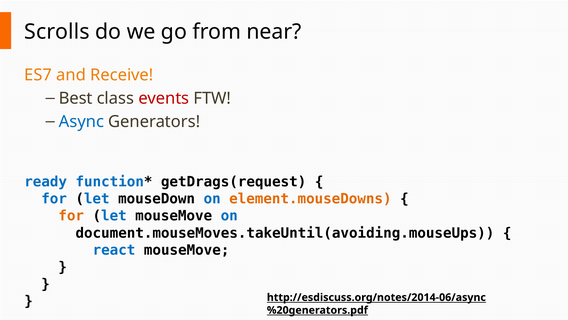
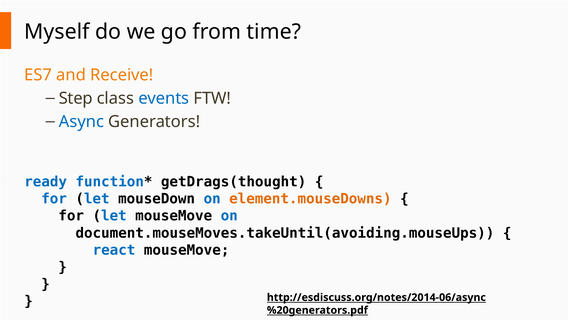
Scrolls: Scrolls -> Myself
near: near -> time
Best: Best -> Step
events colour: red -> blue
getDrags(request: getDrags(request -> getDrags(thought
for at (71, 216) colour: orange -> black
